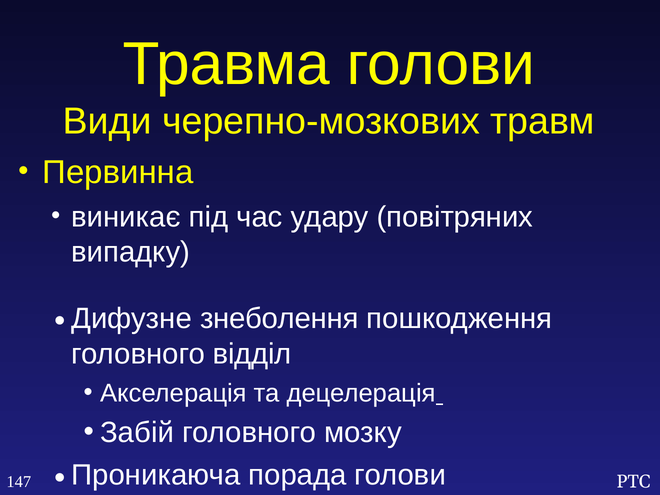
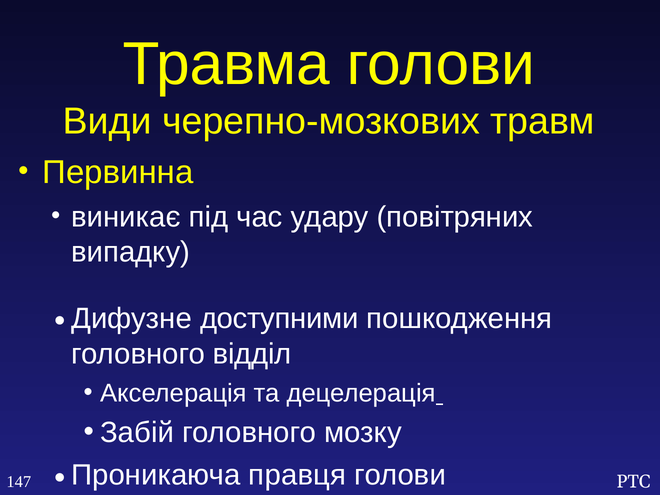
знеболення: знеболення -> доступними
порада: порада -> правця
